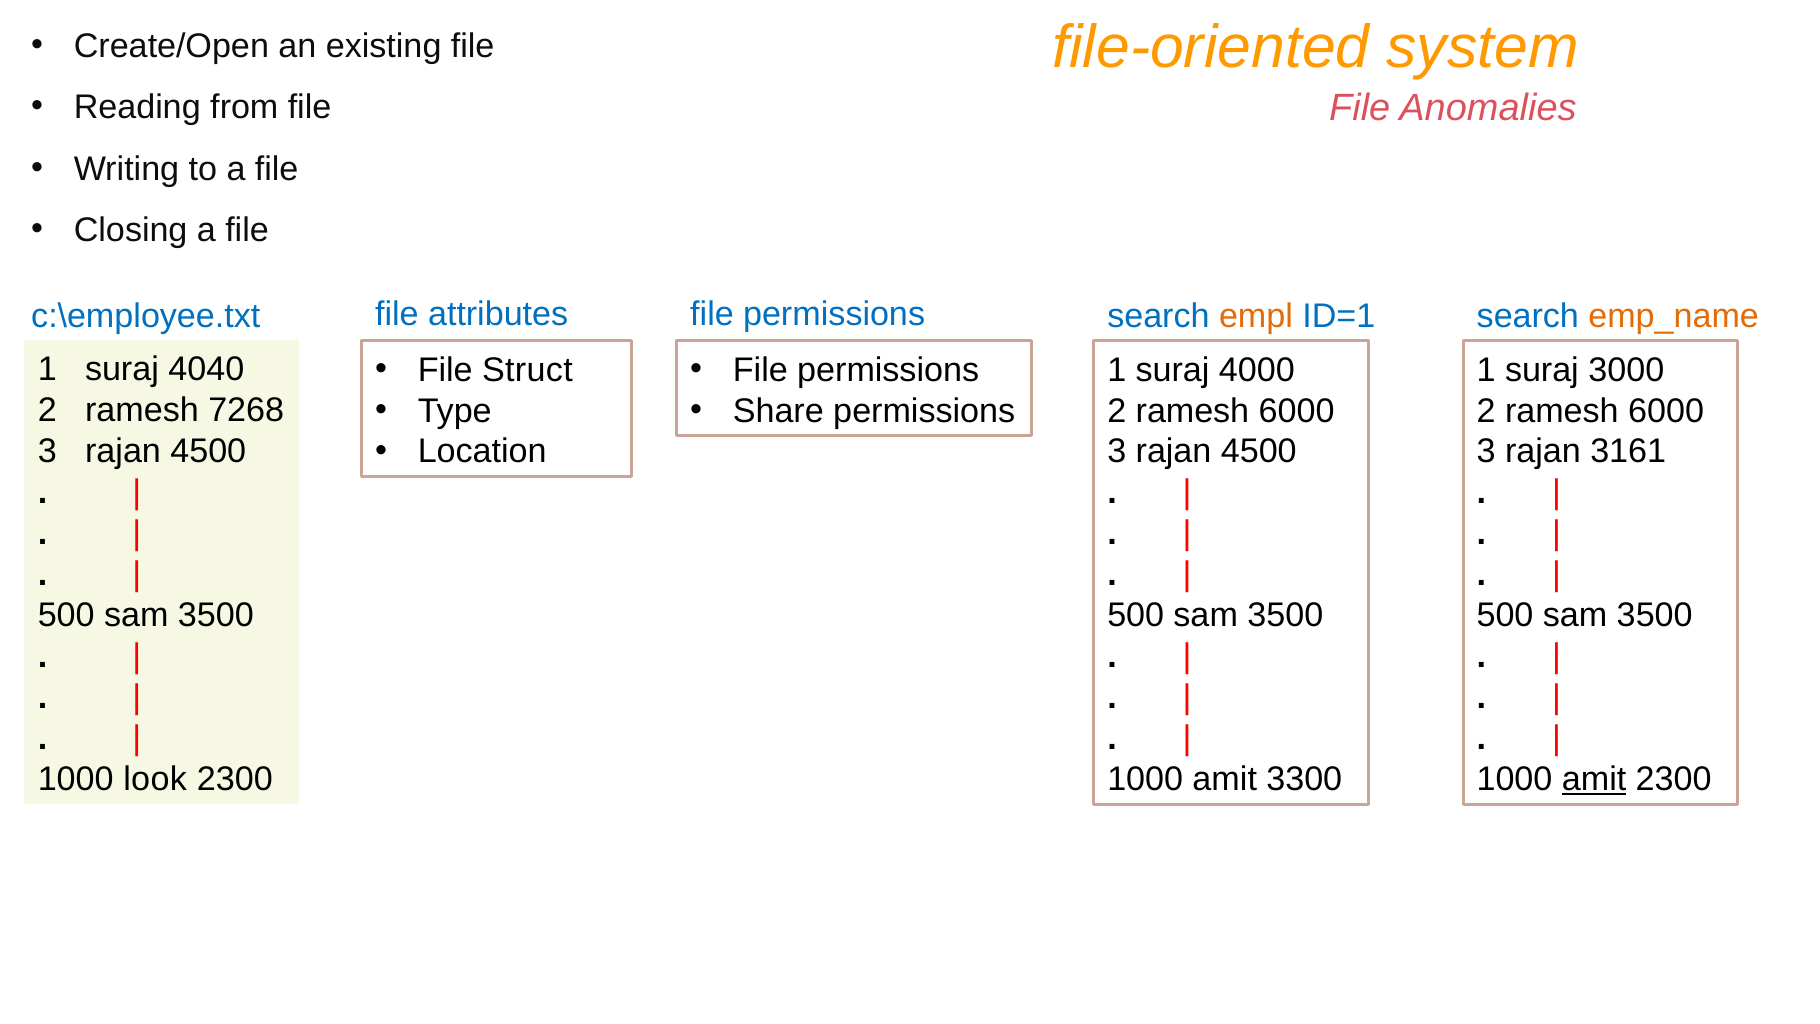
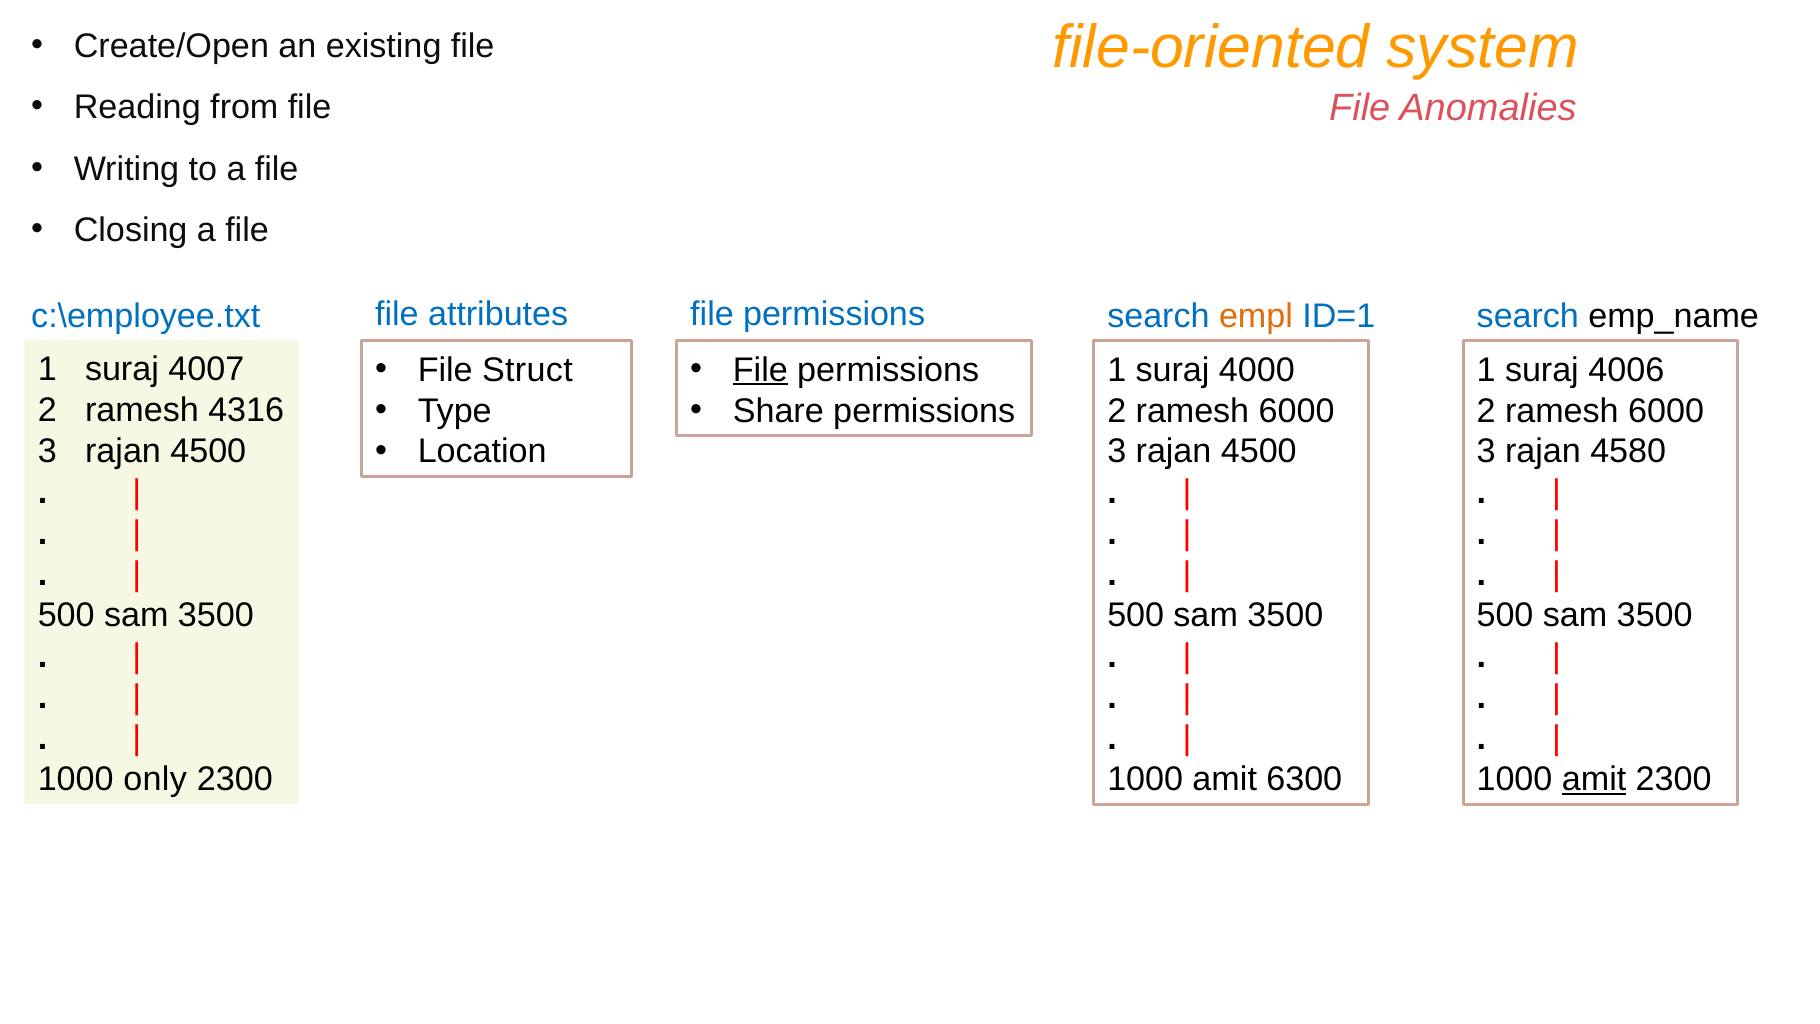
emp_name colour: orange -> black
File at (760, 370) underline: none -> present
4040: 4040 -> 4007
3000: 3000 -> 4006
7268: 7268 -> 4316
3161: 3161 -> 4580
look: look -> only
3300: 3300 -> 6300
